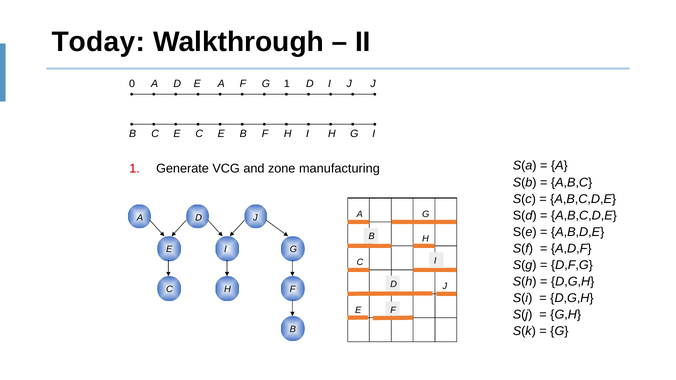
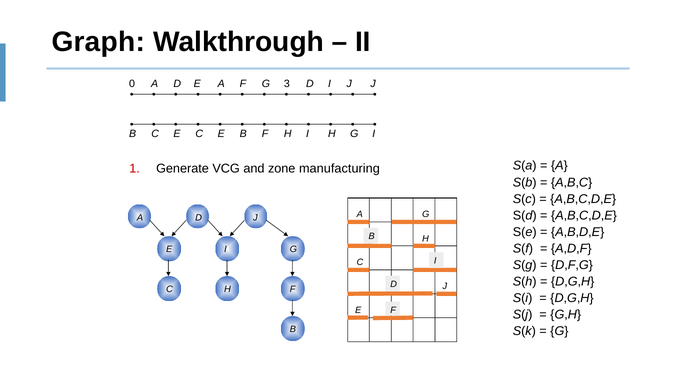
Today: Today -> Graph
F 1: 1 -> 3
